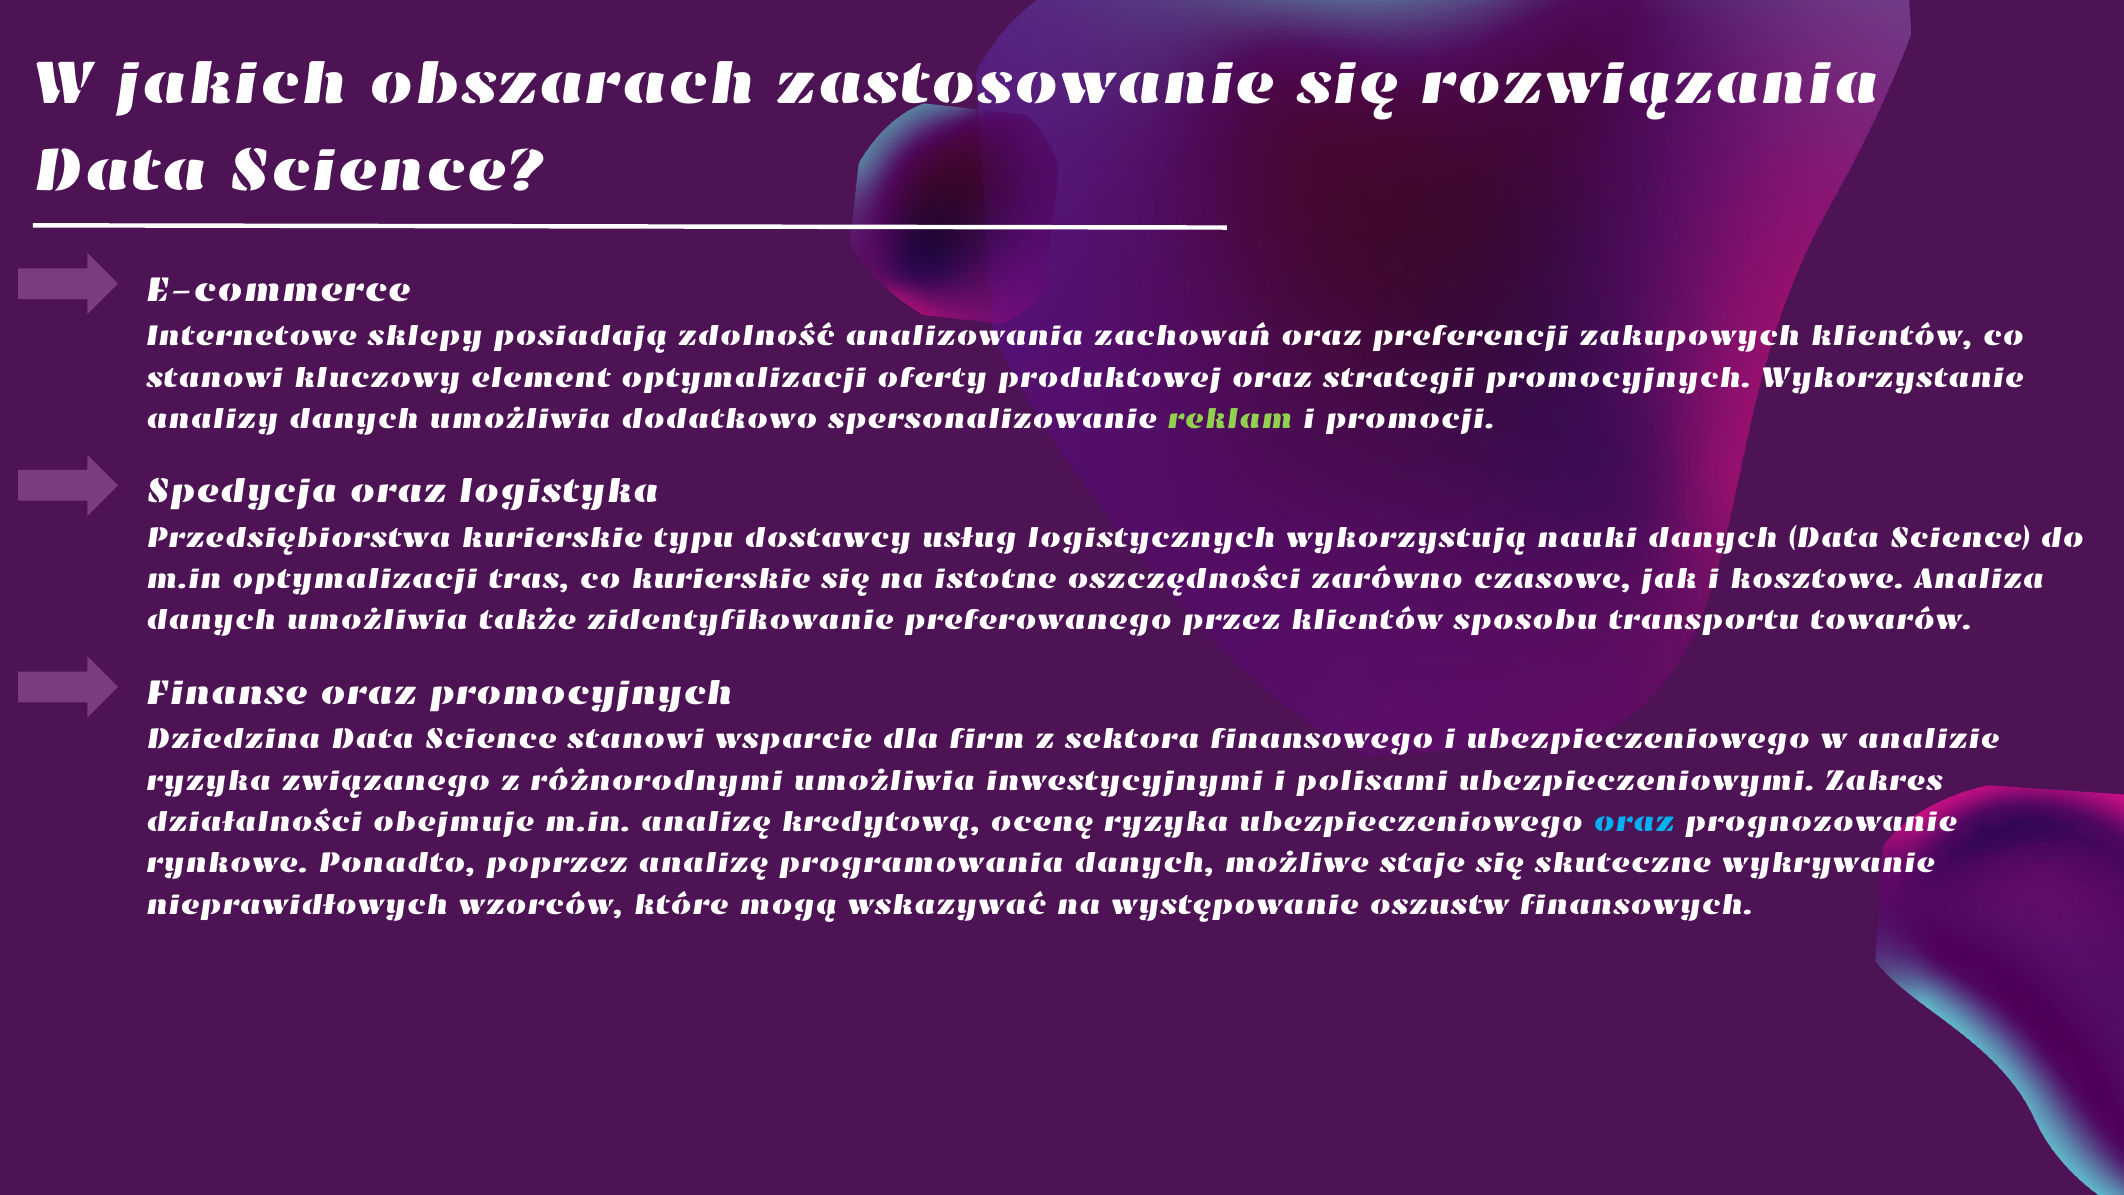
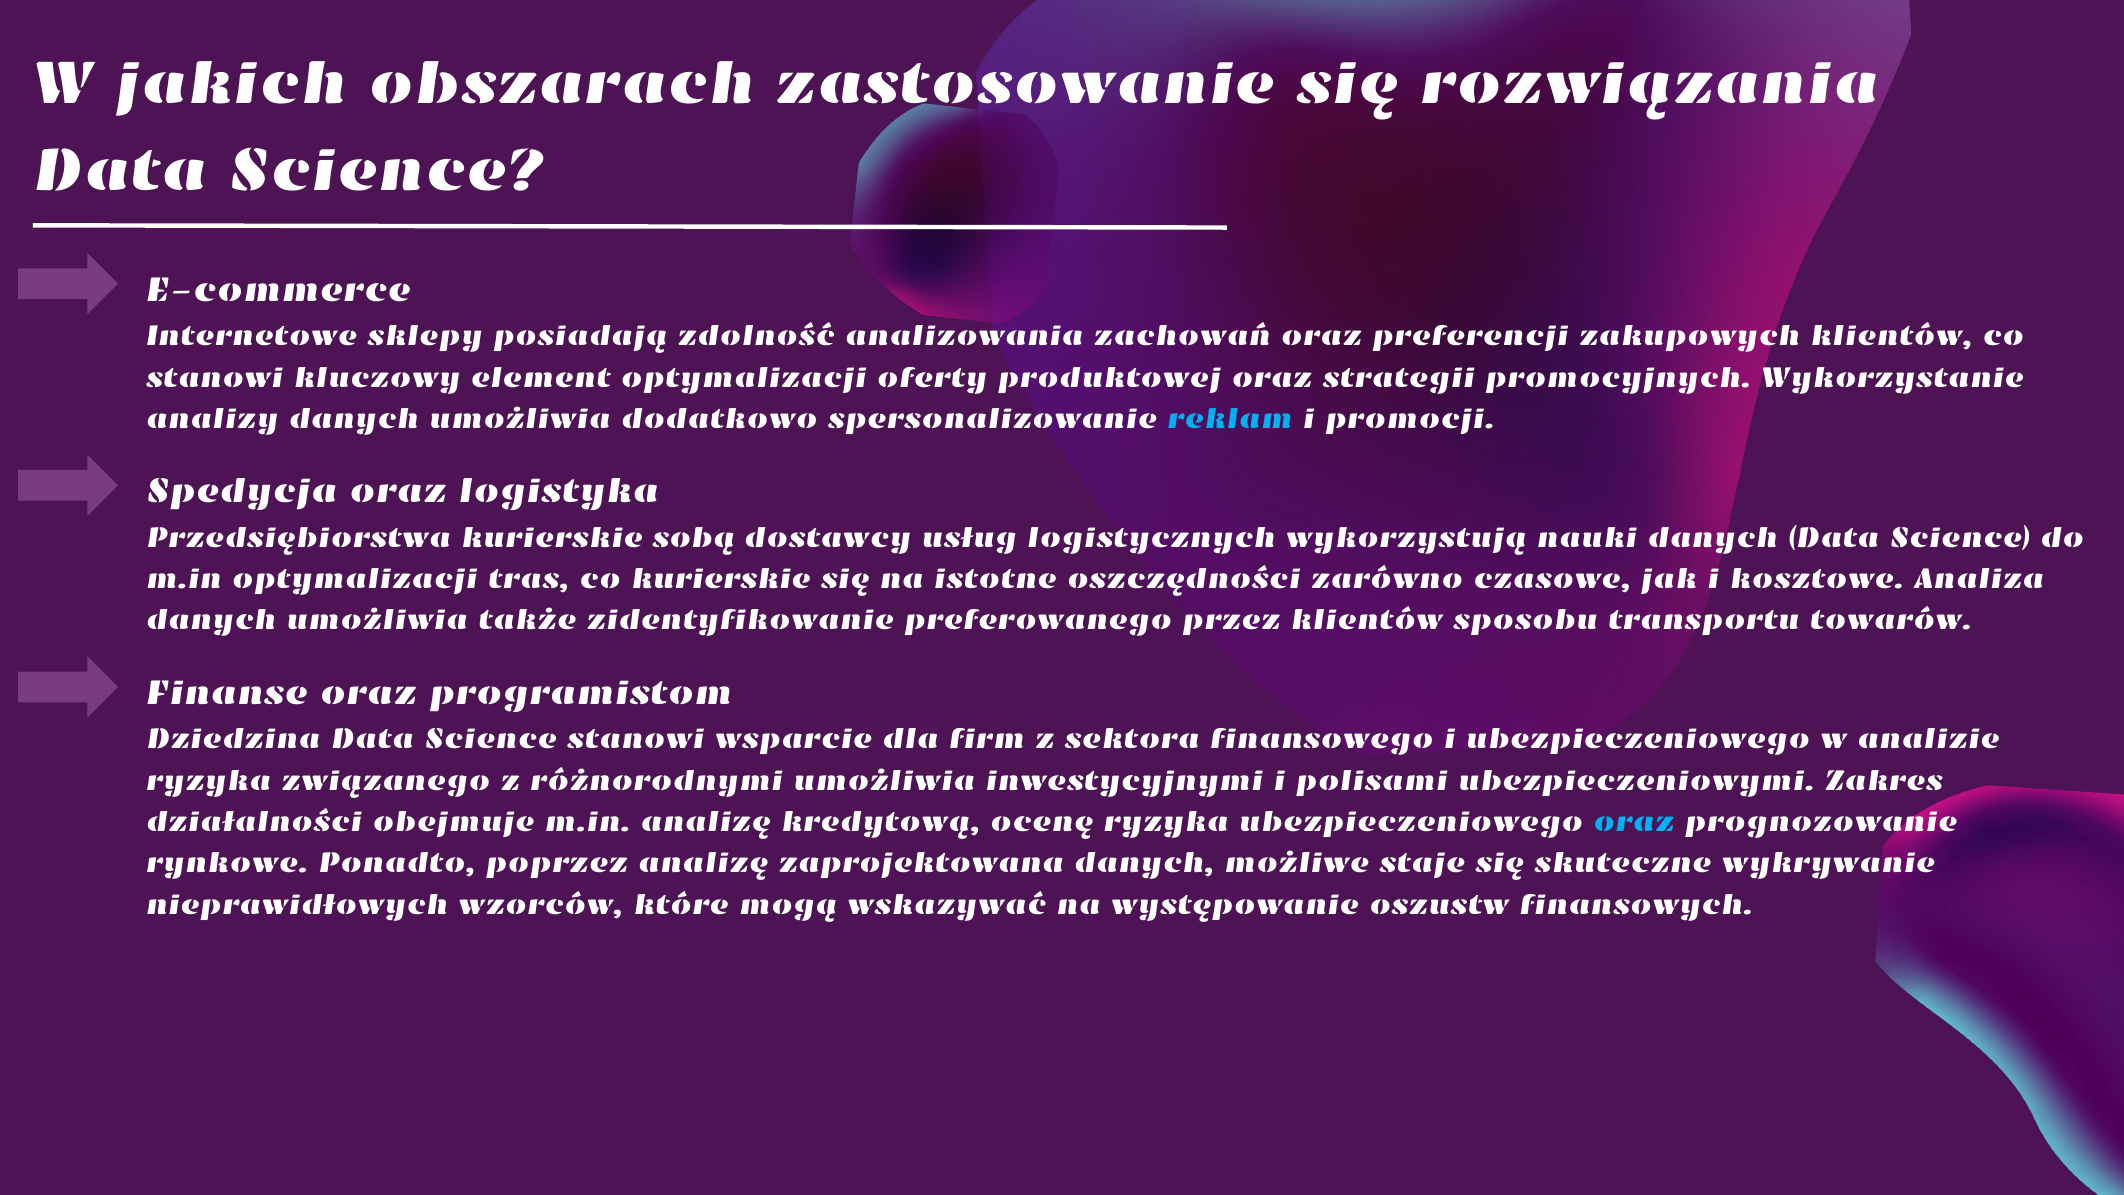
reklam colour: light green -> light blue
typu: typu -> sobą
oraz promocyjnych: promocyjnych -> programistom
programowania: programowania -> zaprojektowana
